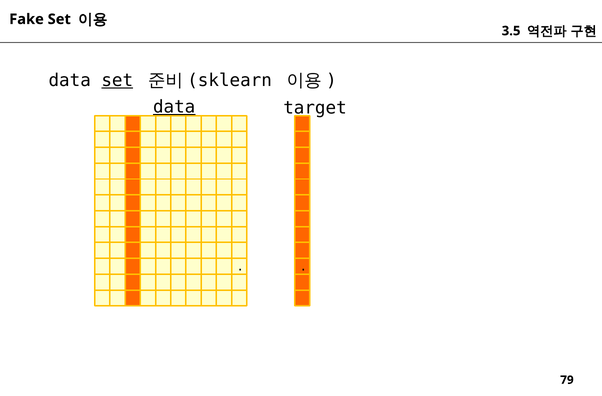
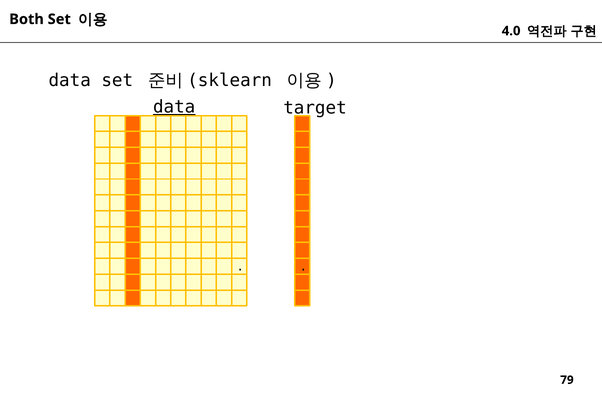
Fake: Fake -> Both
3.5: 3.5 -> 4.0
set at (117, 80) underline: present -> none
